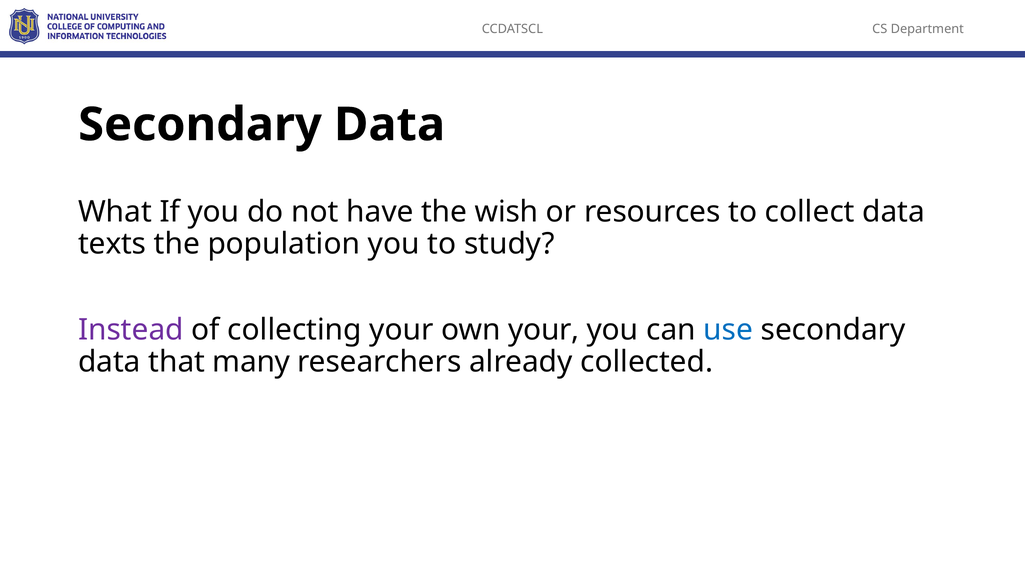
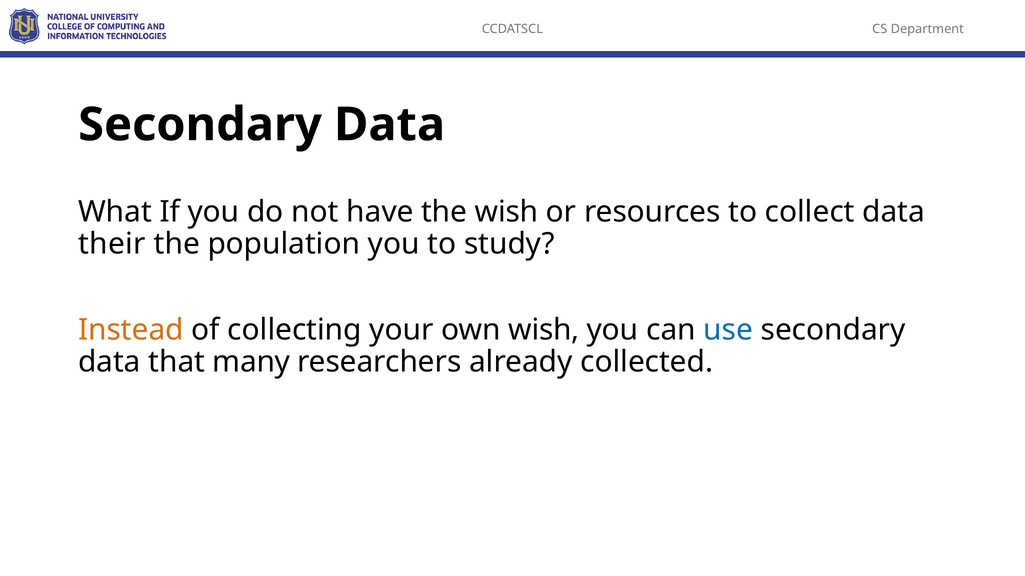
texts: texts -> their
Instead colour: purple -> orange
own your: your -> wish
